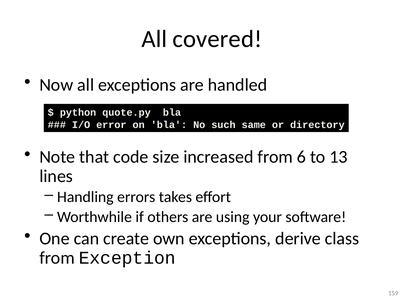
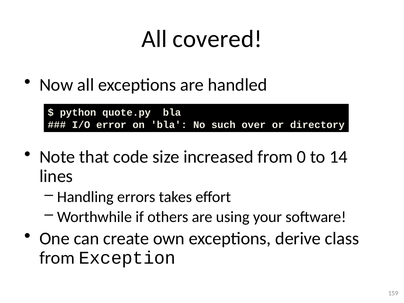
same: same -> over
6: 6 -> 0
13: 13 -> 14
